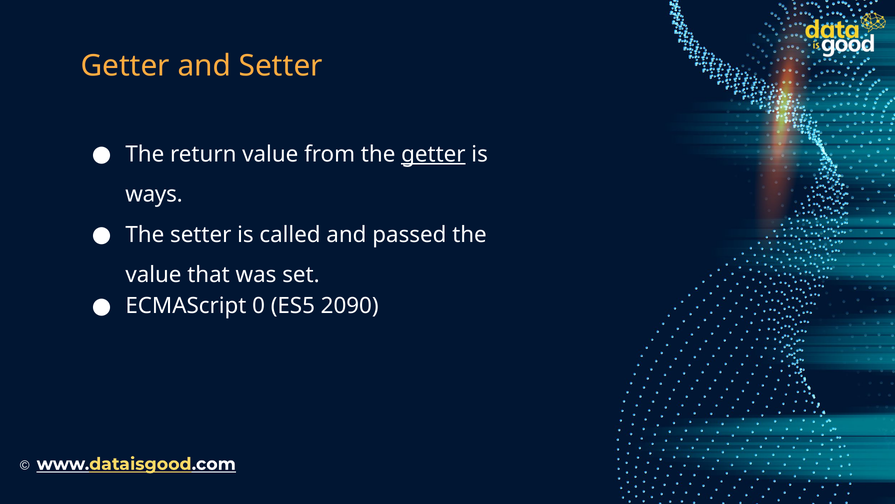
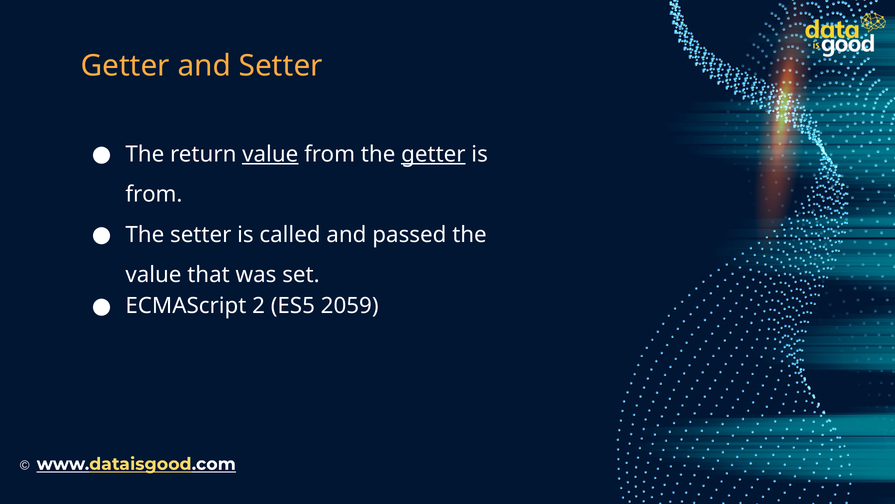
value at (270, 154) underline: none -> present
ways at (154, 194): ways -> from
0: 0 -> 2
2090: 2090 -> 2059
